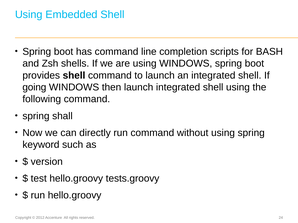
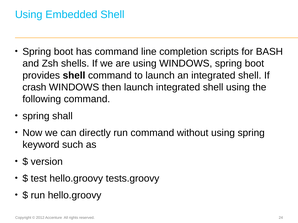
going: going -> crash
